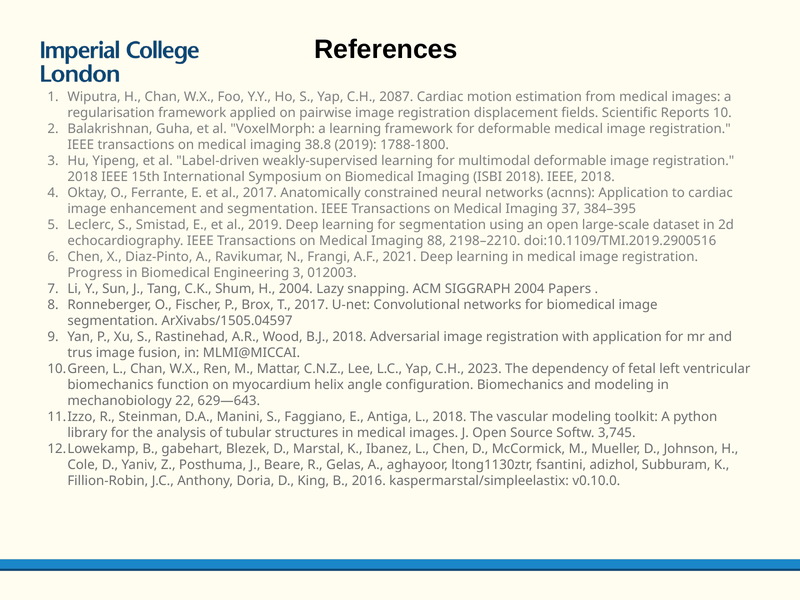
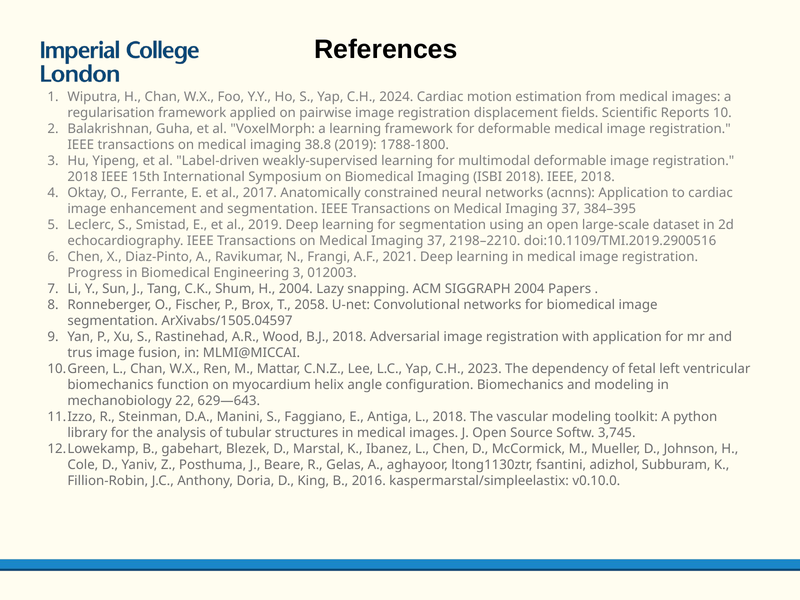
2087: 2087 -> 2024
88 at (436, 241): 88 -> 37
T 2017: 2017 -> 2058
